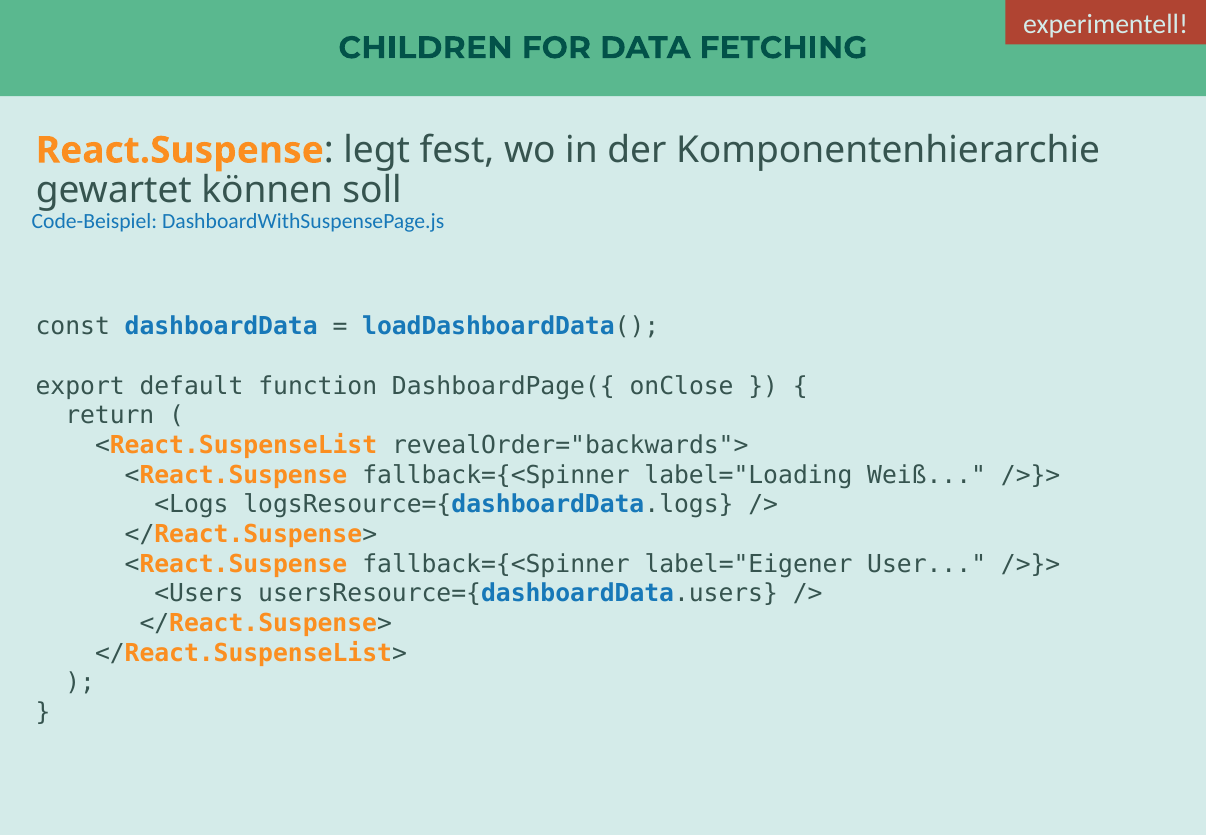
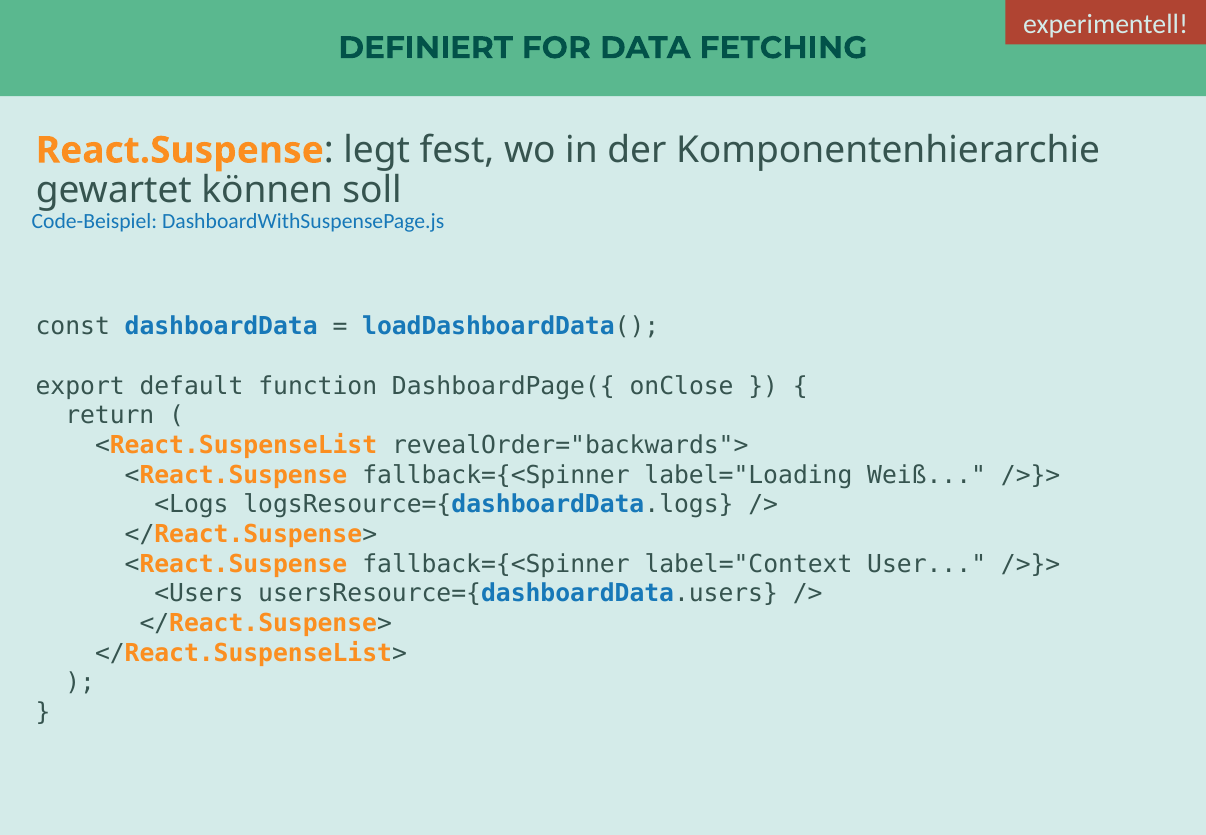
CHILDREN: CHILDREN -> DEFINIERT
label="Eigener: label="Eigener -> label="Context
